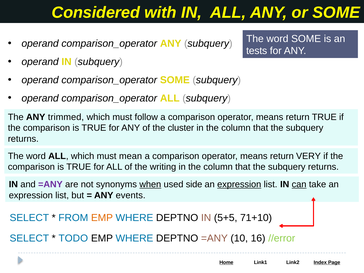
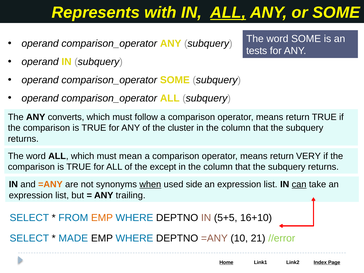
Considered: Considered -> Represents
ALL at (228, 13) underline: none -> present
trimmed: trimmed -> converts
writing: writing -> except
=ANY at (50, 184) colour: purple -> orange
expression at (239, 184) underline: present -> none
events: events -> trailing
71+10: 71+10 -> 16+10
TODO: TODO -> MADE
16: 16 -> 21
